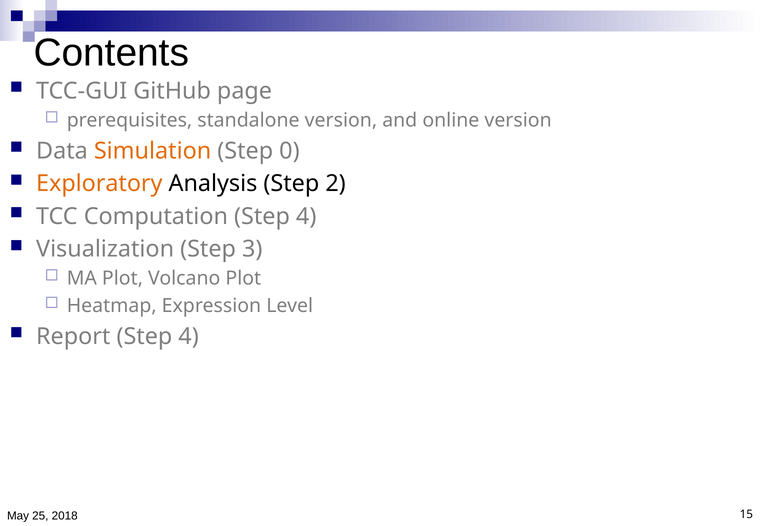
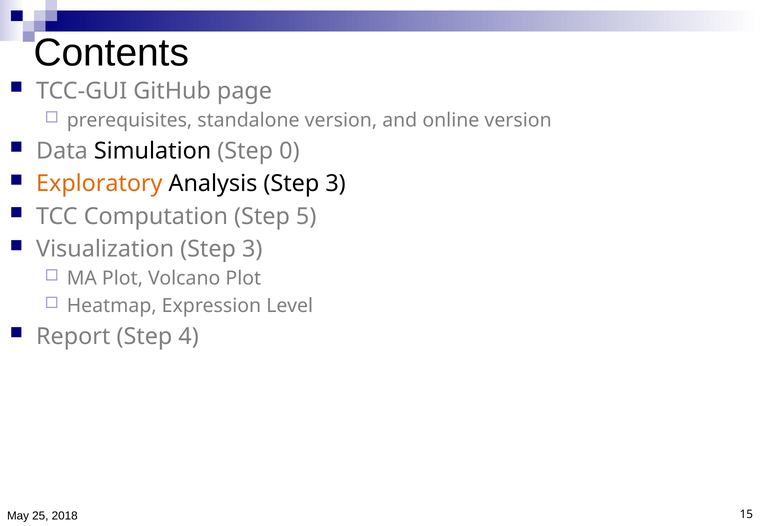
Simulation colour: orange -> black
Analysis Step 2: 2 -> 3
Computation Step 4: 4 -> 5
